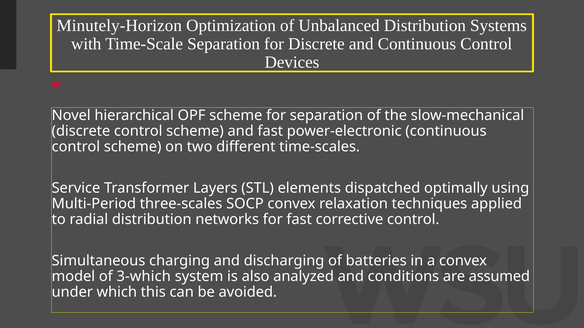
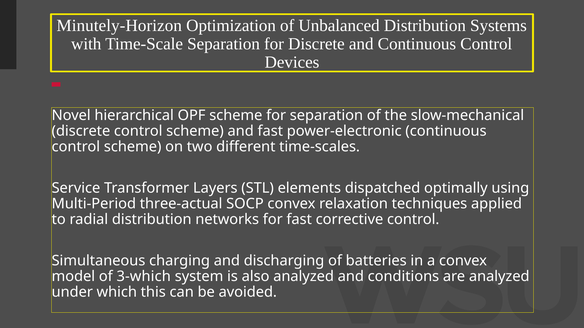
three-scales: three-scales -> three-actual
are assumed: assumed -> analyzed
